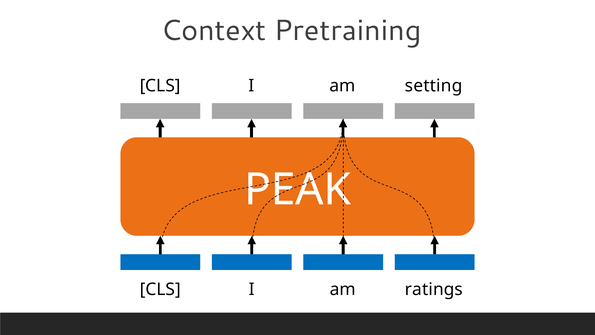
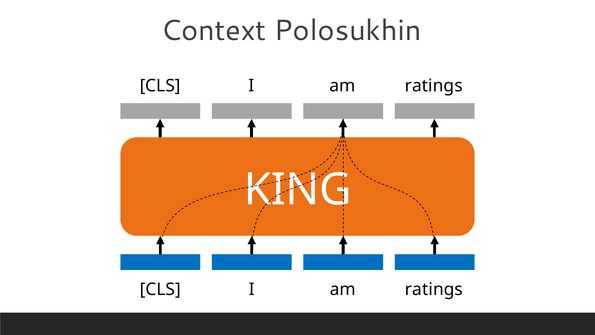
Pretraining: Pretraining -> Polosukhin
setting at (434, 86): setting -> ratings
PEAK: PEAK -> KING
